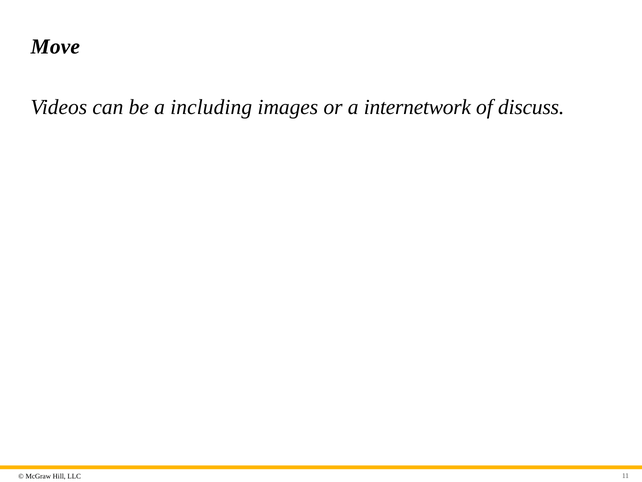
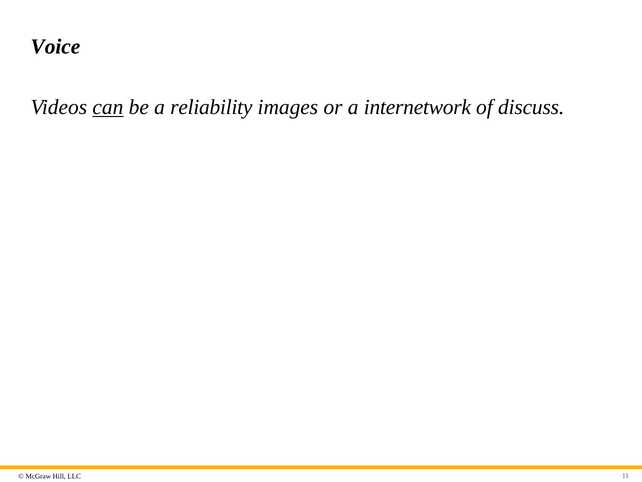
Move: Move -> Voice
can underline: none -> present
including: including -> reliability
